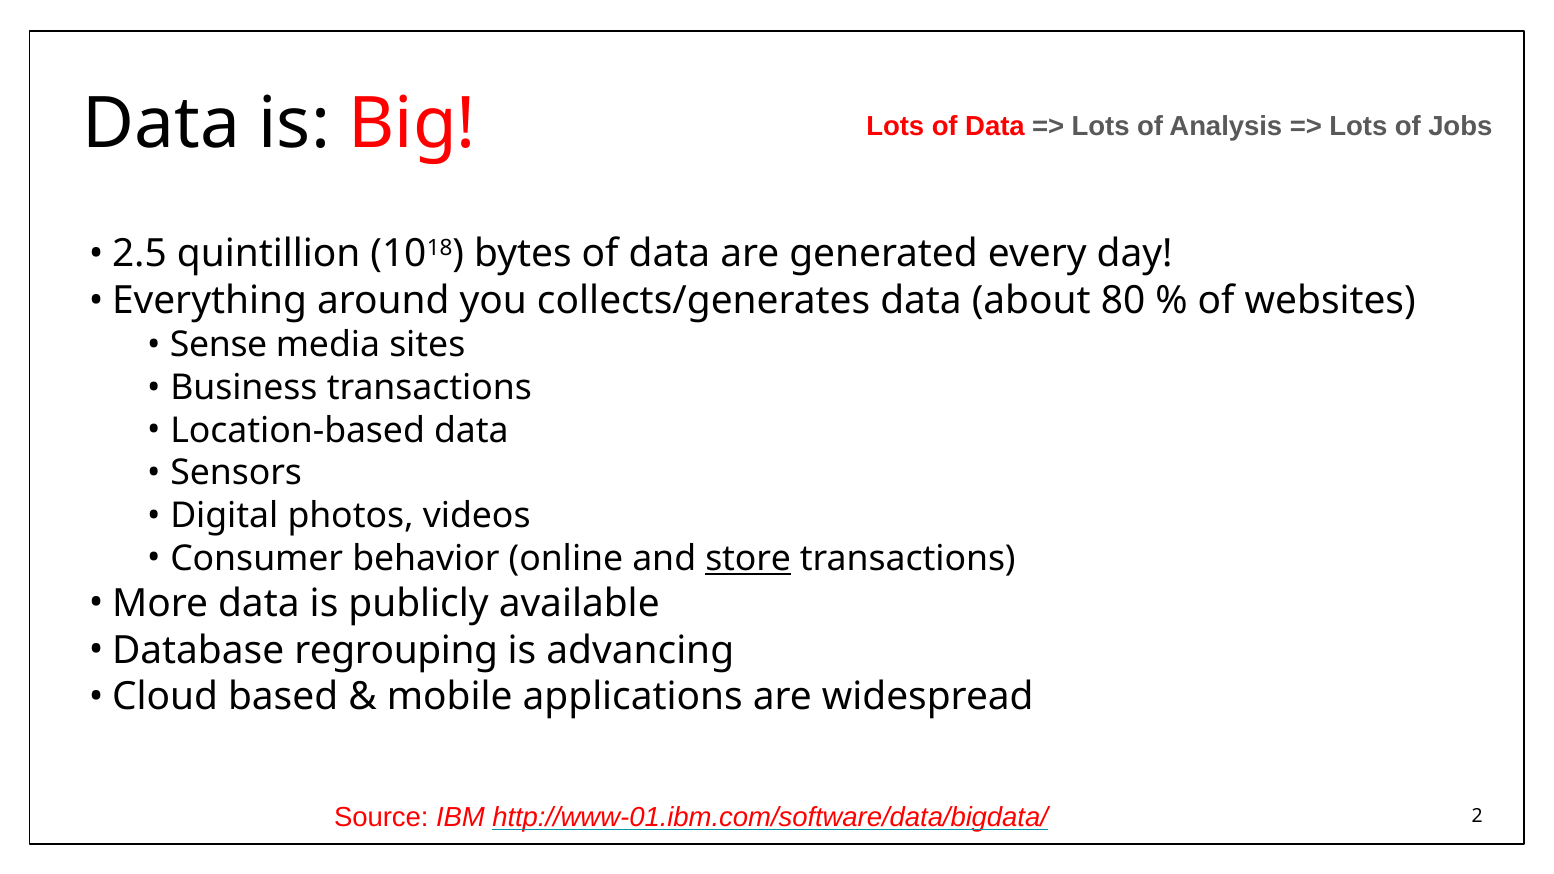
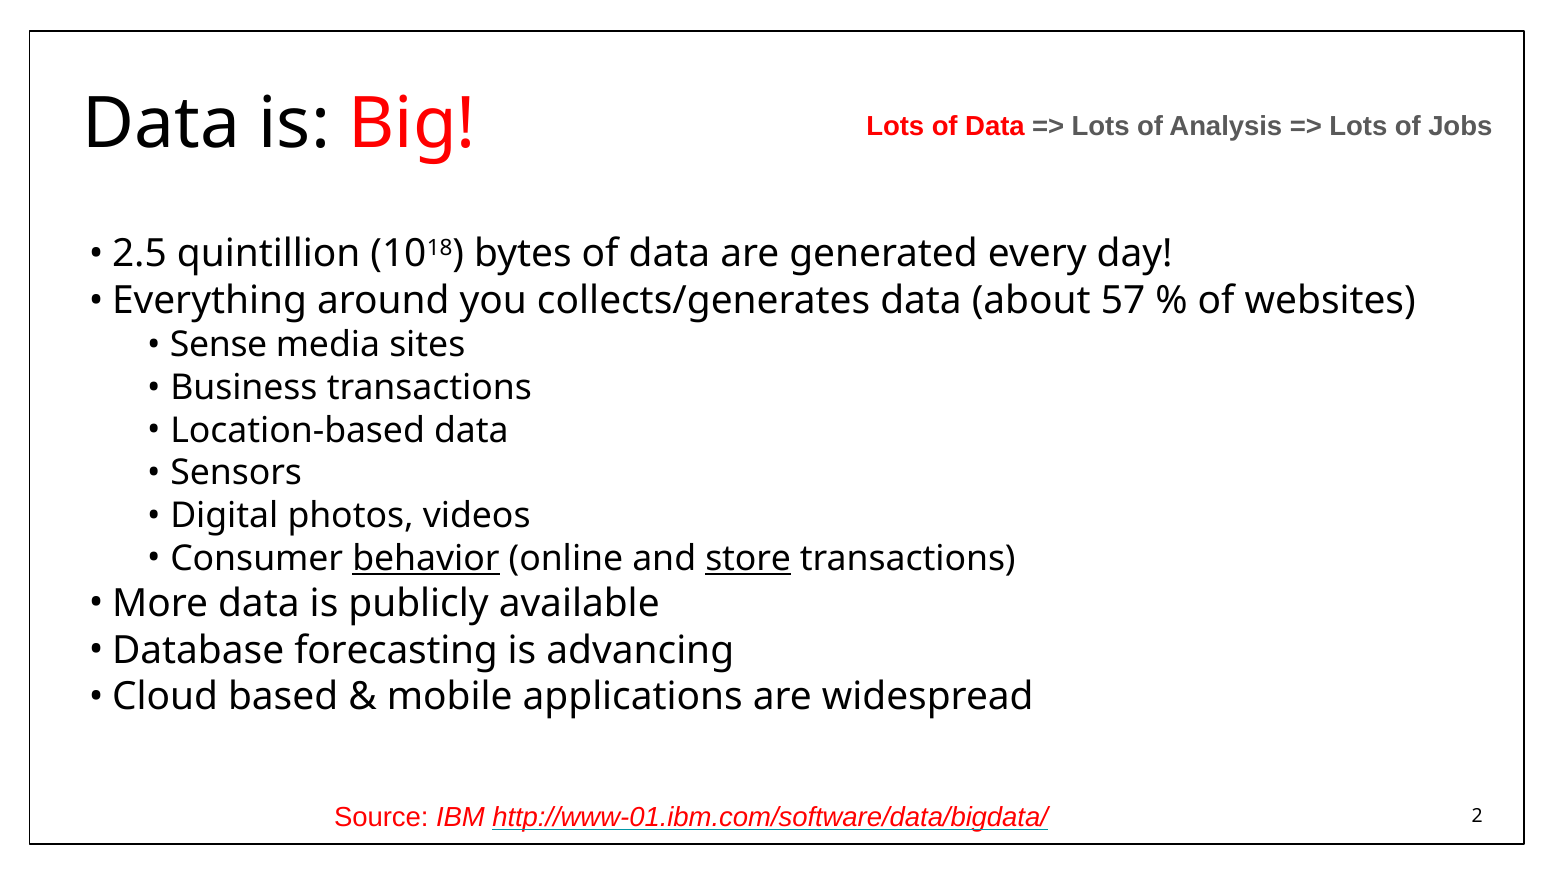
80: 80 -> 57
behavior underline: none -> present
regrouping: regrouping -> forecasting
